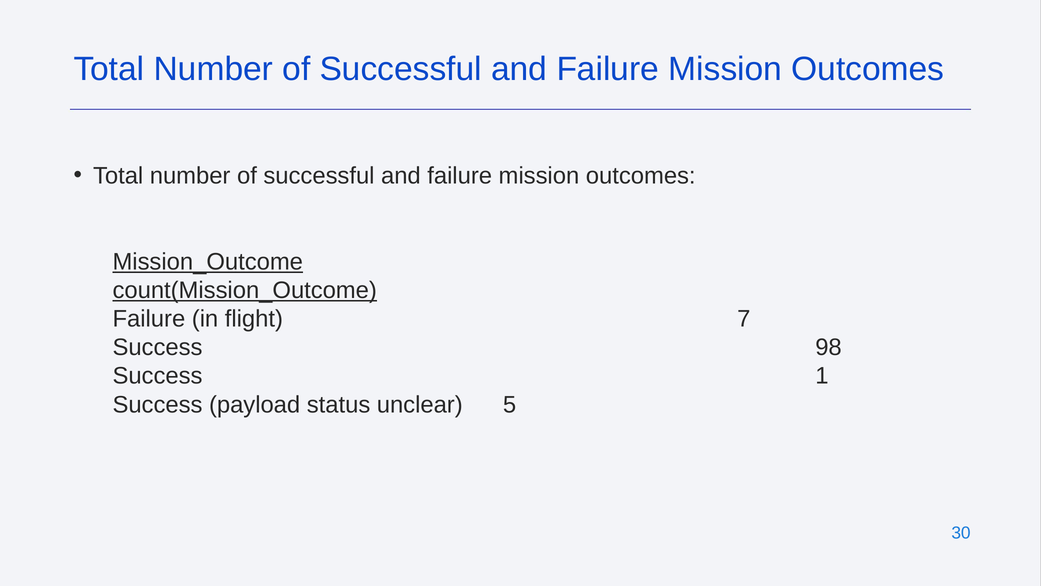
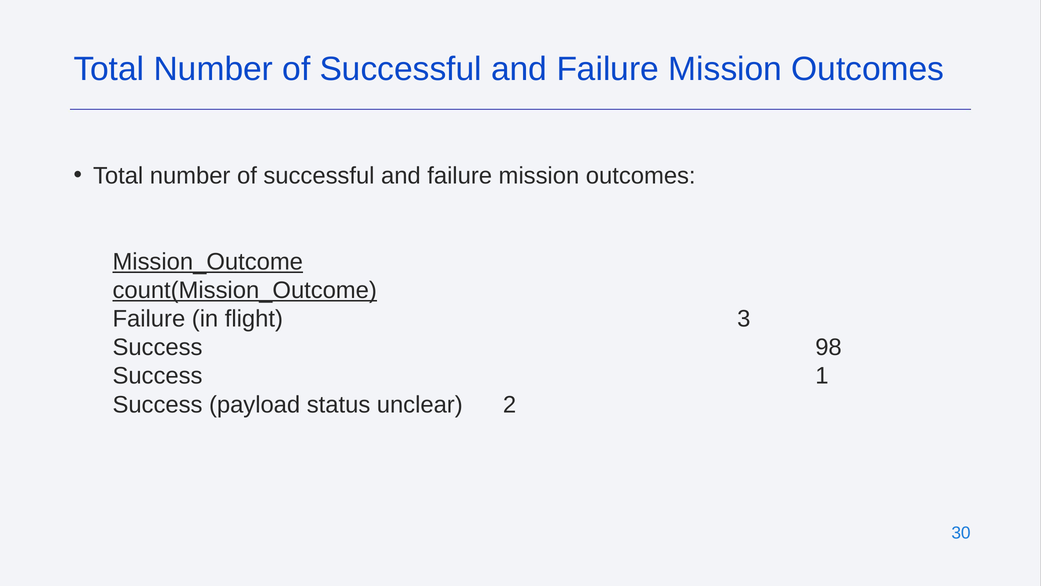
7: 7 -> 3
5: 5 -> 2
